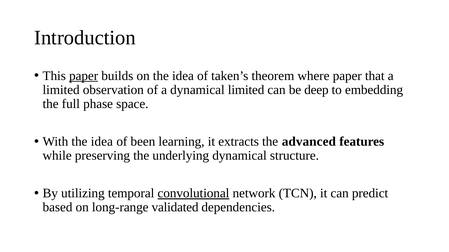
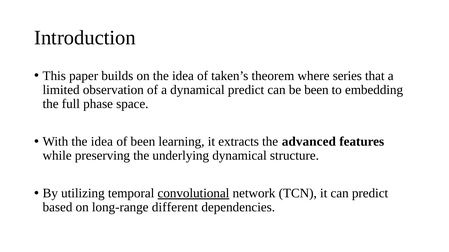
paper at (84, 76) underline: present -> none
where paper: paper -> series
dynamical limited: limited -> predict
be deep: deep -> been
validated: validated -> different
